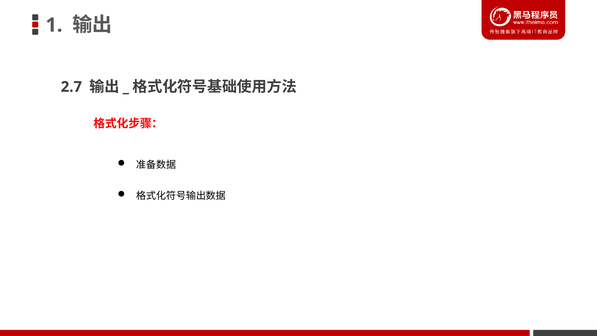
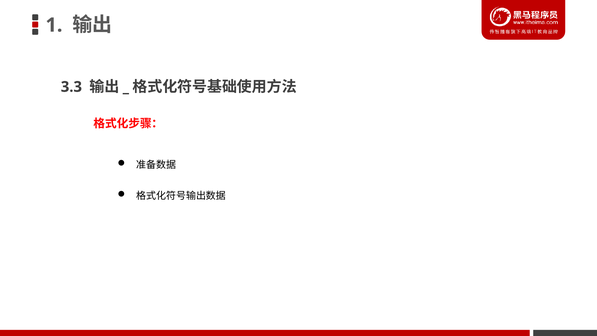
2.7: 2.7 -> 3.3
